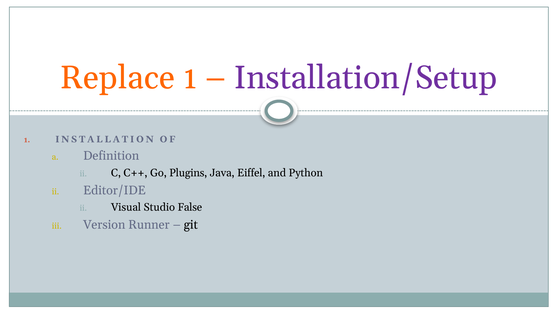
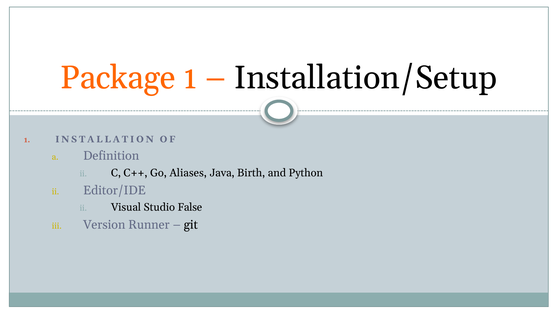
Replace: Replace -> Package
Installation/Setup colour: purple -> black
Plugins: Plugins -> Aliases
Eiffel: Eiffel -> Birth
